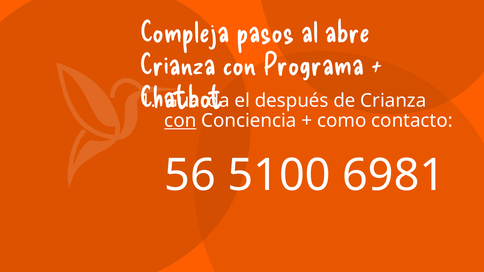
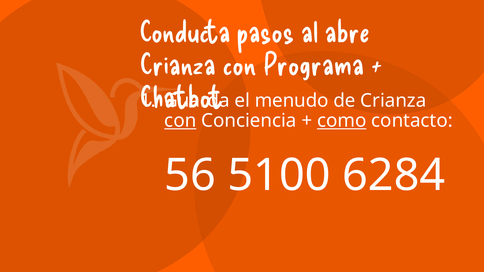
Compleja: Compleja -> Conducta
después: después -> menudo
como underline: none -> present
6981: 6981 -> 6284
